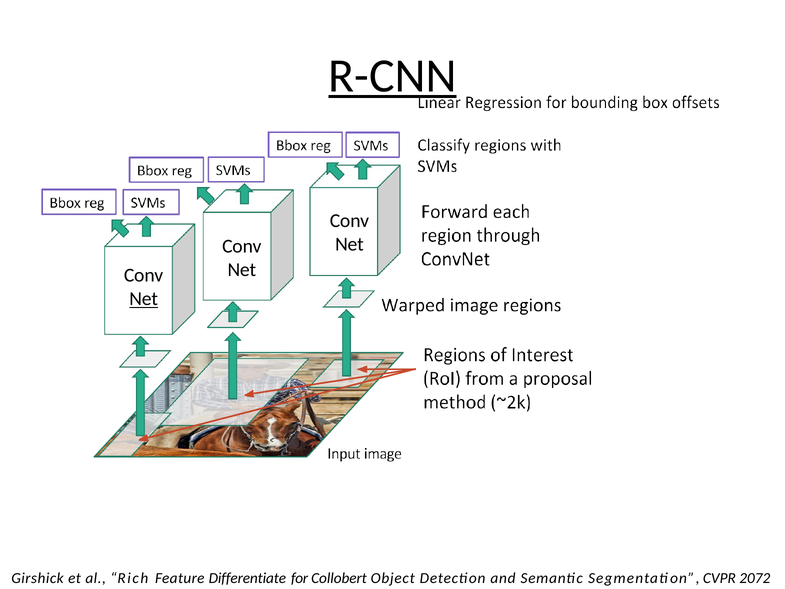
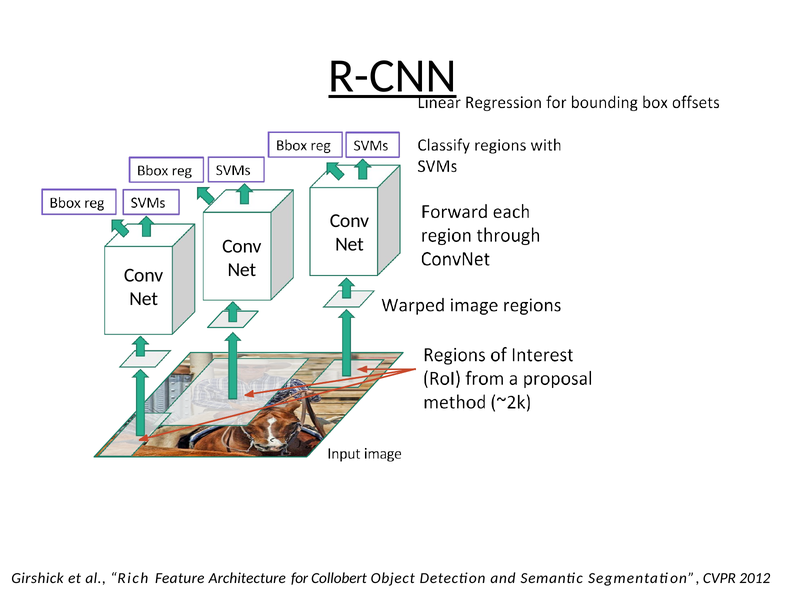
Net at (144, 299) underline: present -> none
Differentiate: Differentiate -> Architecture
2072: 2072 -> 2012
